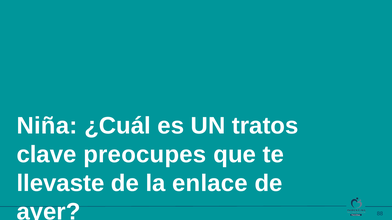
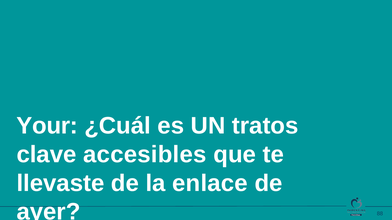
Niña: Niña -> Your
preocupes: preocupes -> accesibles
